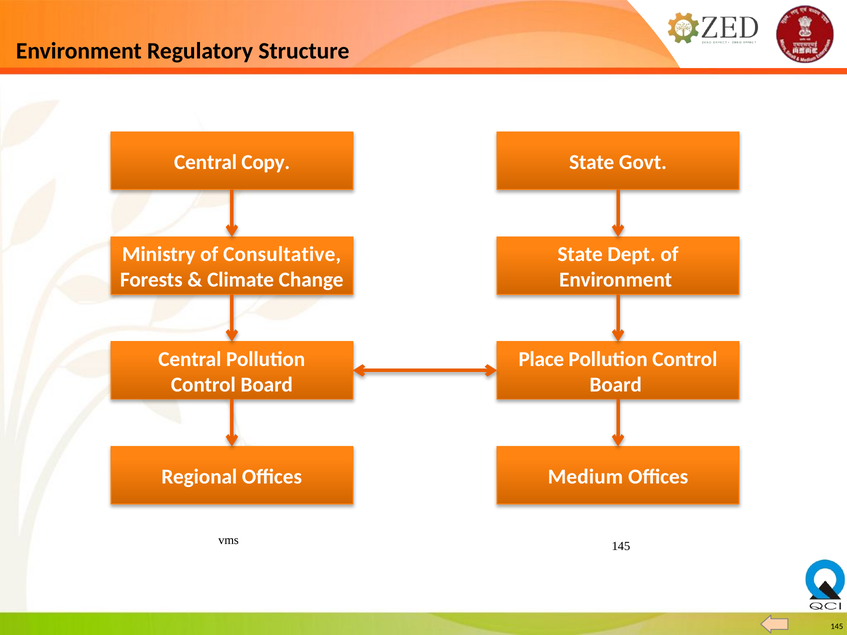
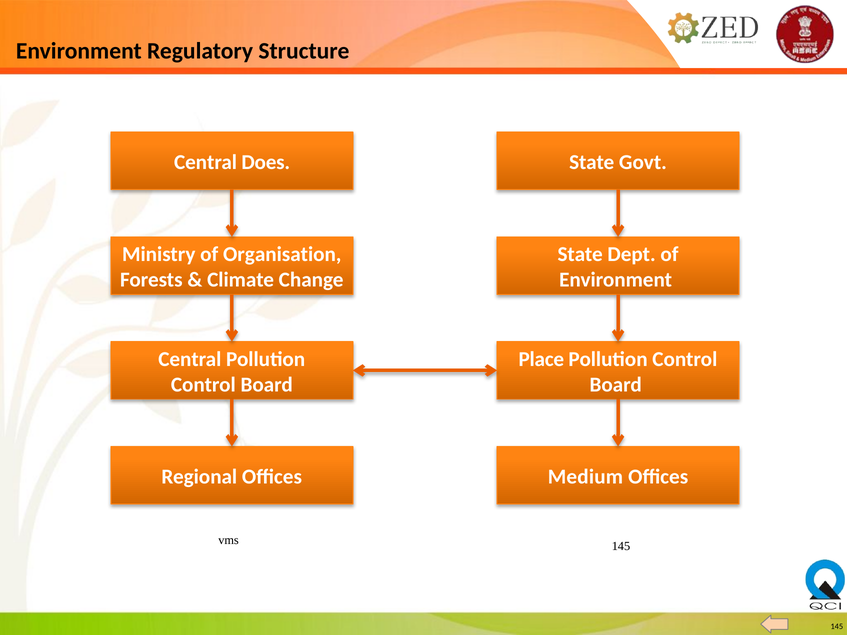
Copy: Copy -> Does
Consultative: Consultative -> Organisation
